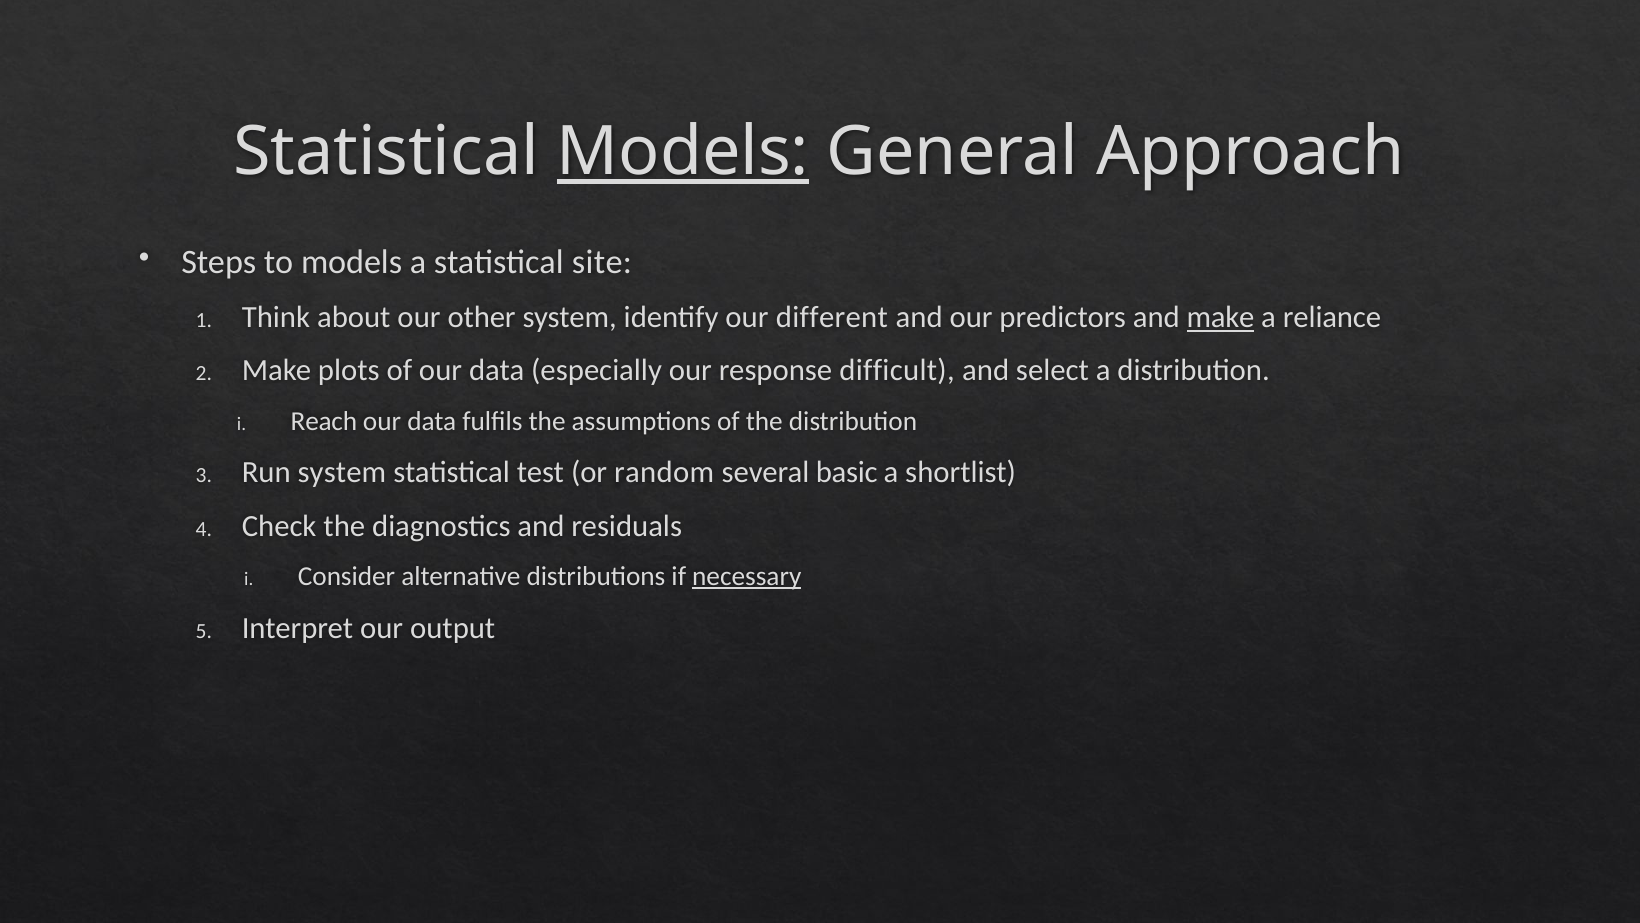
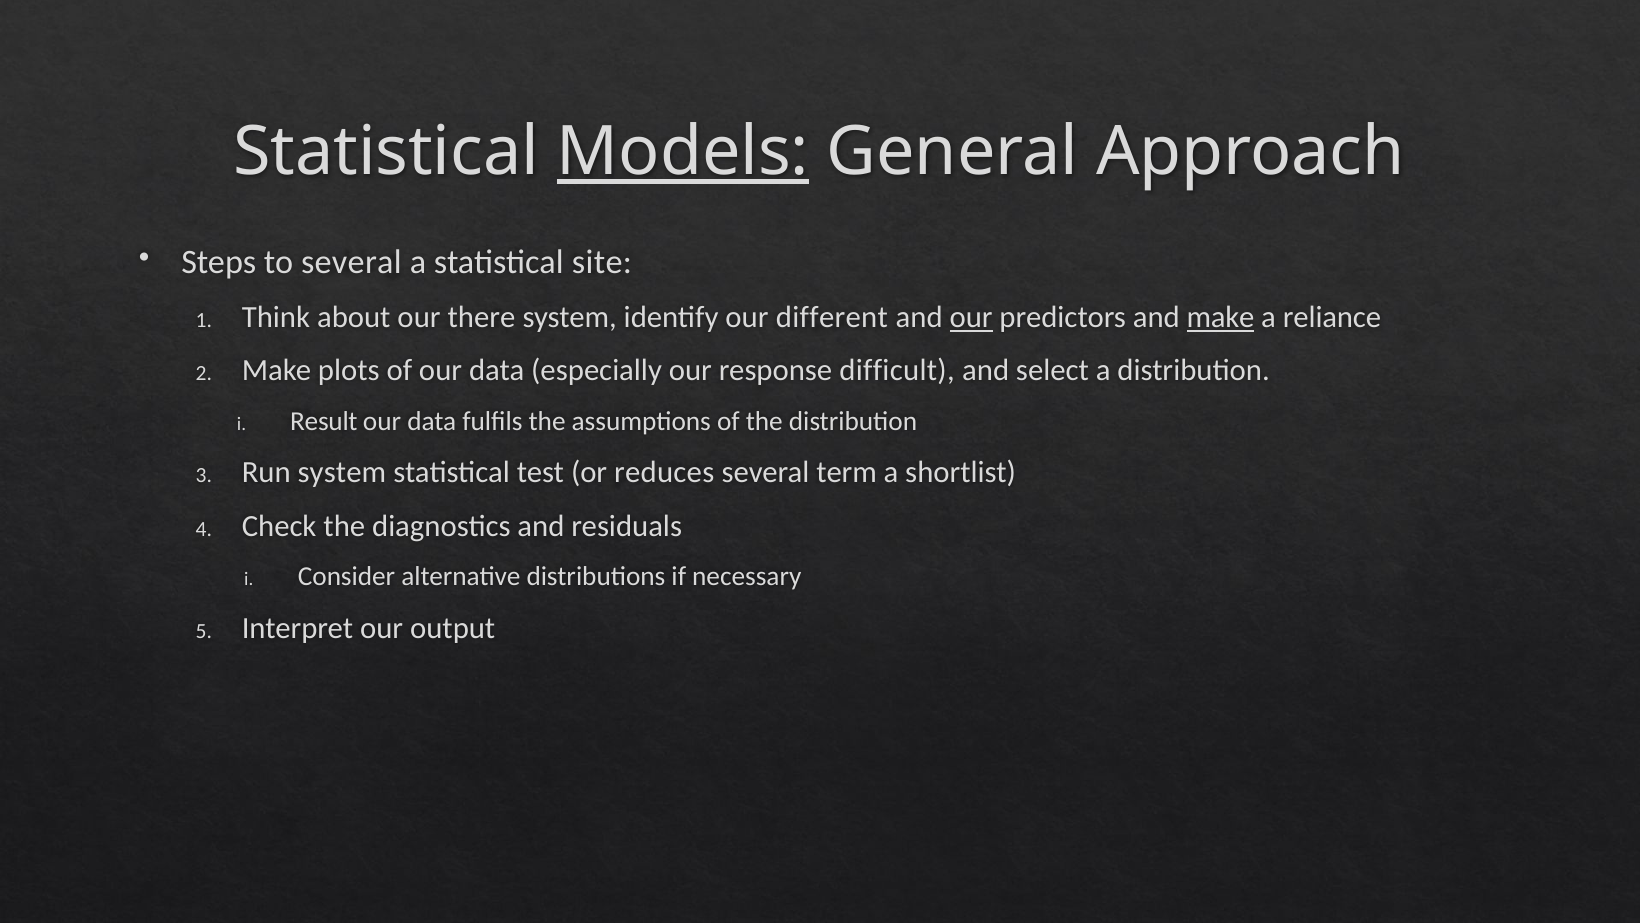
to models: models -> several
other: other -> there
our at (971, 317) underline: none -> present
Reach: Reach -> Result
random: random -> reduces
basic: basic -> term
necessary underline: present -> none
